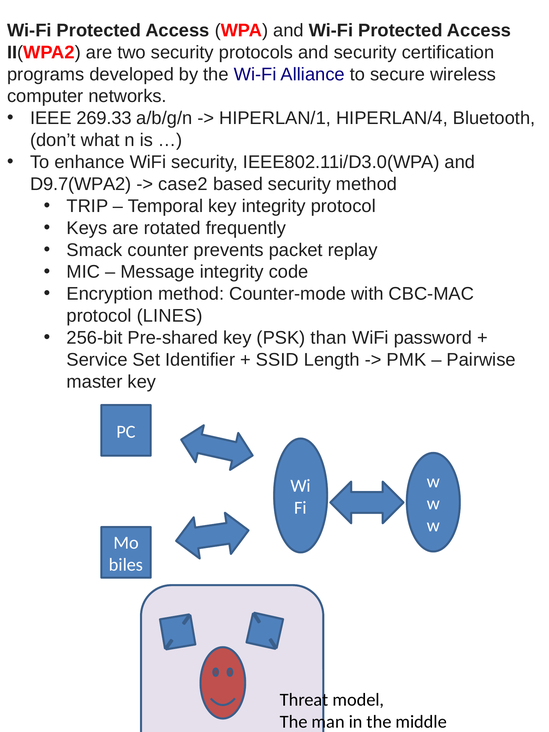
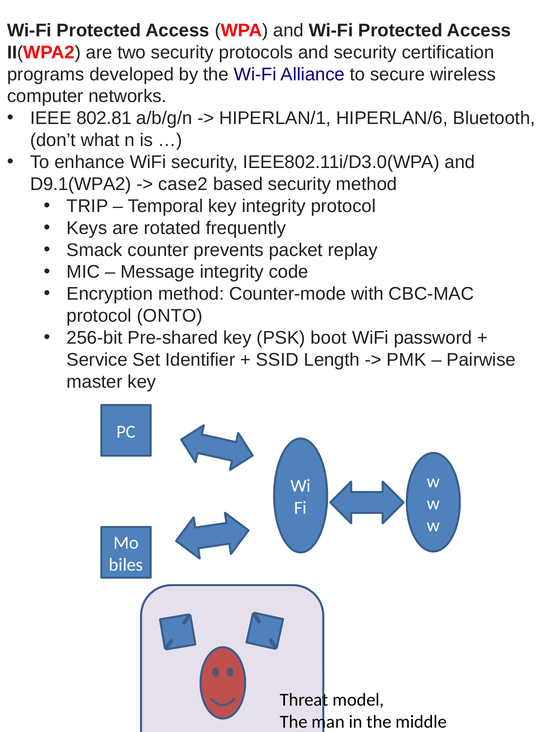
269.33: 269.33 -> 802.81
HIPERLAN/4: HIPERLAN/4 -> HIPERLAN/6
D9.7(WPA2: D9.7(WPA2 -> D9.1(WPA2
LINES: LINES -> ONTO
than: than -> boot
